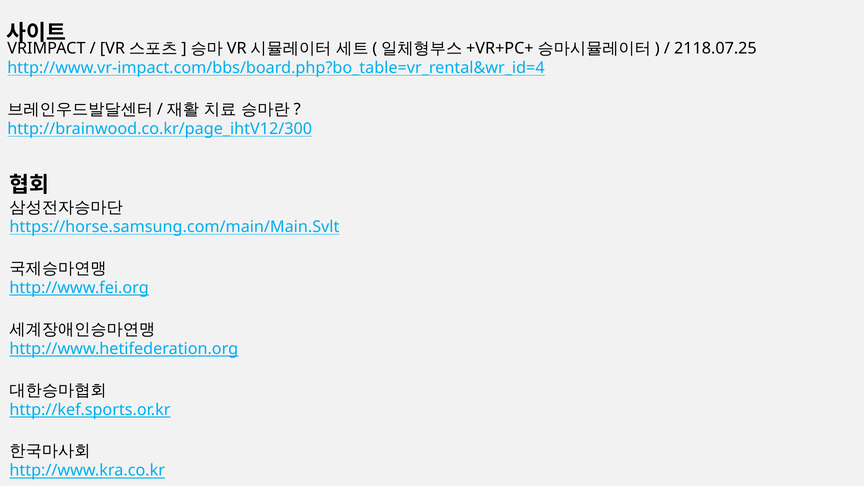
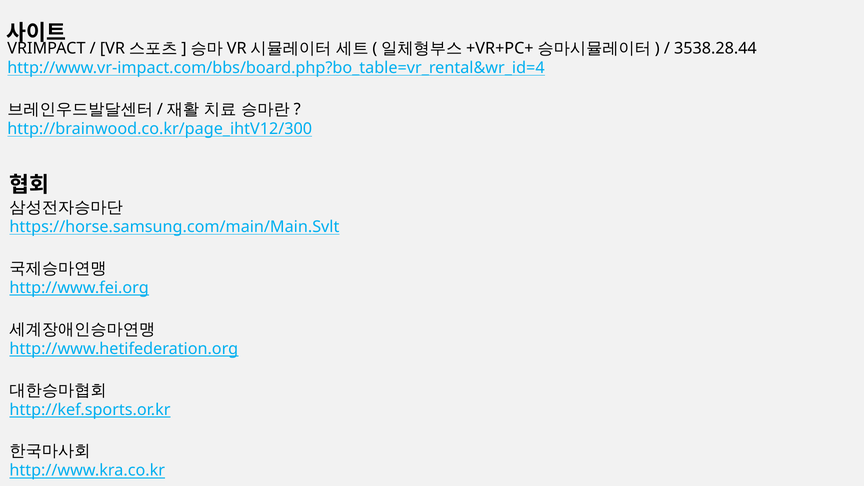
2118.07.25: 2118.07.25 -> 3538.28.44
